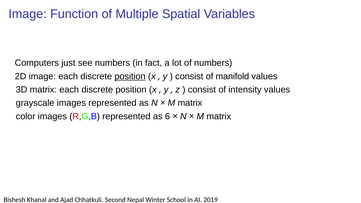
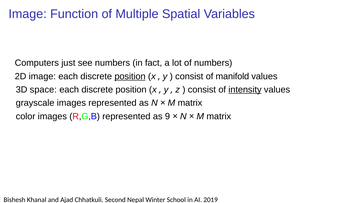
3D matrix: matrix -> space
intensity underline: none -> present
6: 6 -> 9
